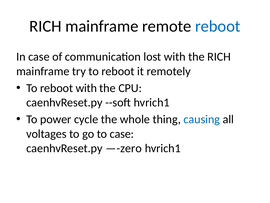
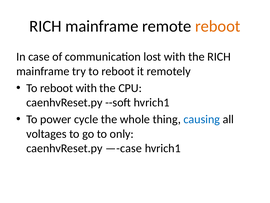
reboot at (218, 26) colour: blue -> orange
to case: case -> only
—-zero: —-zero -> —-case
